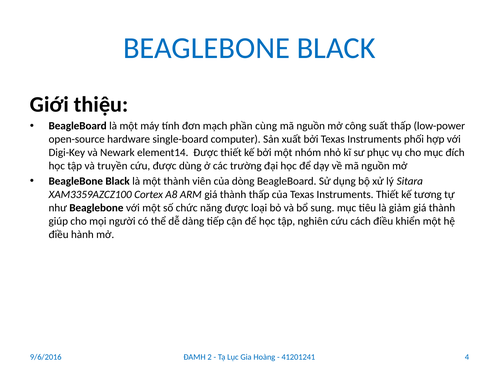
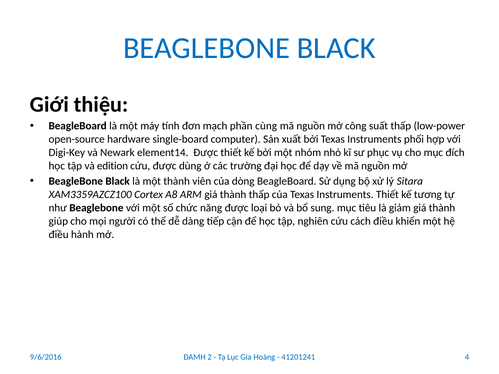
truyền: truyền -> edition
